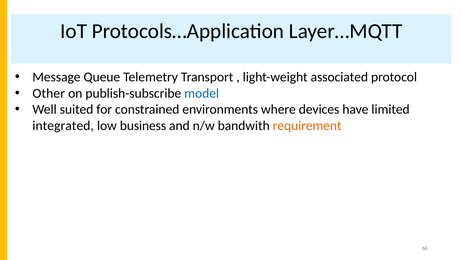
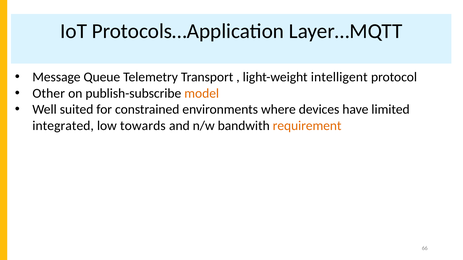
associated: associated -> intelligent
model colour: blue -> orange
business: business -> towards
